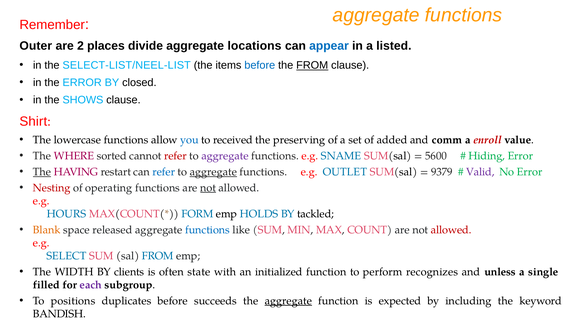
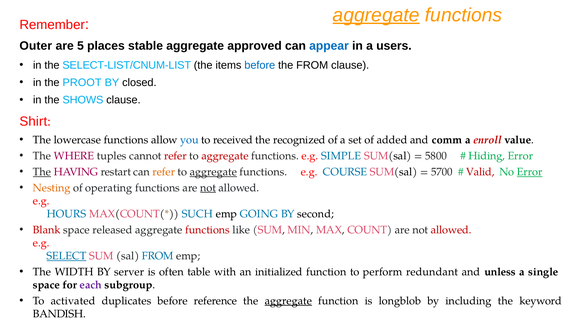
aggregate at (376, 15) underline: none -> present
2: 2 -> 5
divide: divide -> stable
locations: locations -> approved
listed: listed -> users
SELECT-LIST/NEEL-LIST: SELECT-LIST/NEEL-LIST -> SELECT-LIST/CNUM-LIST
FROM at (312, 65) underline: present -> none
the ERROR: ERROR -> PROOT
preserving: preserving -> recognized
sorted: sorted -> tuples
aggregate at (225, 156) colour: purple -> red
SNAME: SNAME -> SIMPLE
5600: 5600 -> 5800
refer at (164, 172) colour: blue -> orange
OUTLET: OUTLET -> COURSE
9379: 9379 -> 5700
Valid colour: purple -> red
Error at (530, 172) underline: none -> present
Nesting colour: red -> orange
FORM: FORM -> SUCH
HOLDS: HOLDS -> GOING
tackled: tackled -> second
Blank colour: orange -> red
functions at (208, 230) colour: blue -> red
SELECT underline: none -> present
clients: clients -> server
state: state -> table
recognizes: recognizes -> redundant
filled at (46, 285): filled -> space
positions: positions -> activated
succeeds: succeeds -> reference
expected: expected -> longblob
